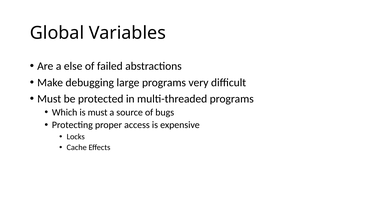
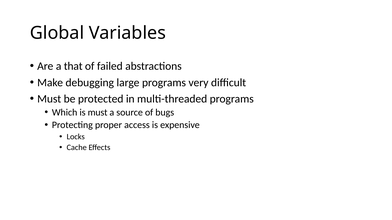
else: else -> that
